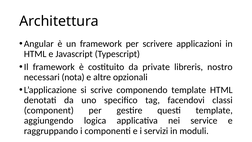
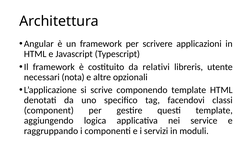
private: private -> relativi
nostro: nostro -> utente
